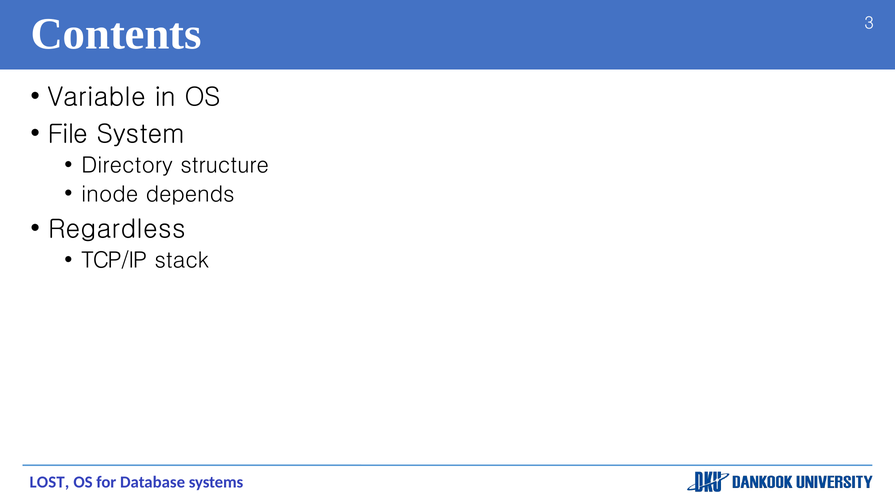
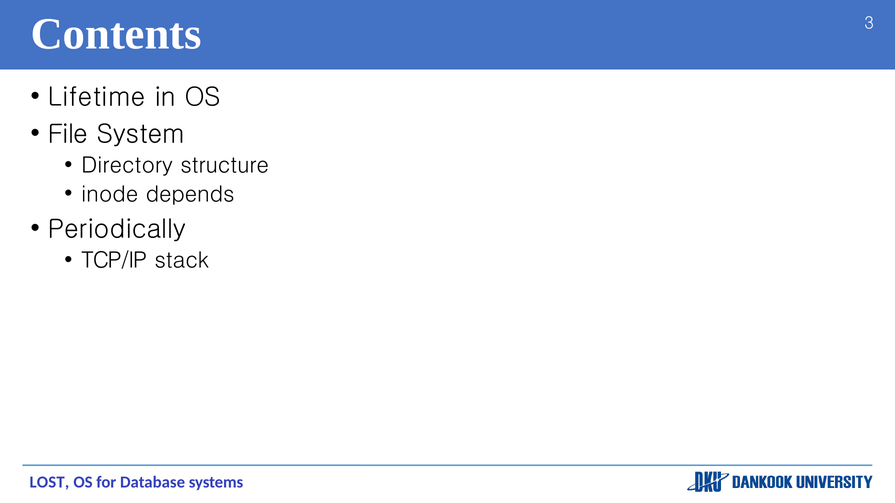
Variable: Variable -> Lifetime
Regardless: Regardless -> Periodically
